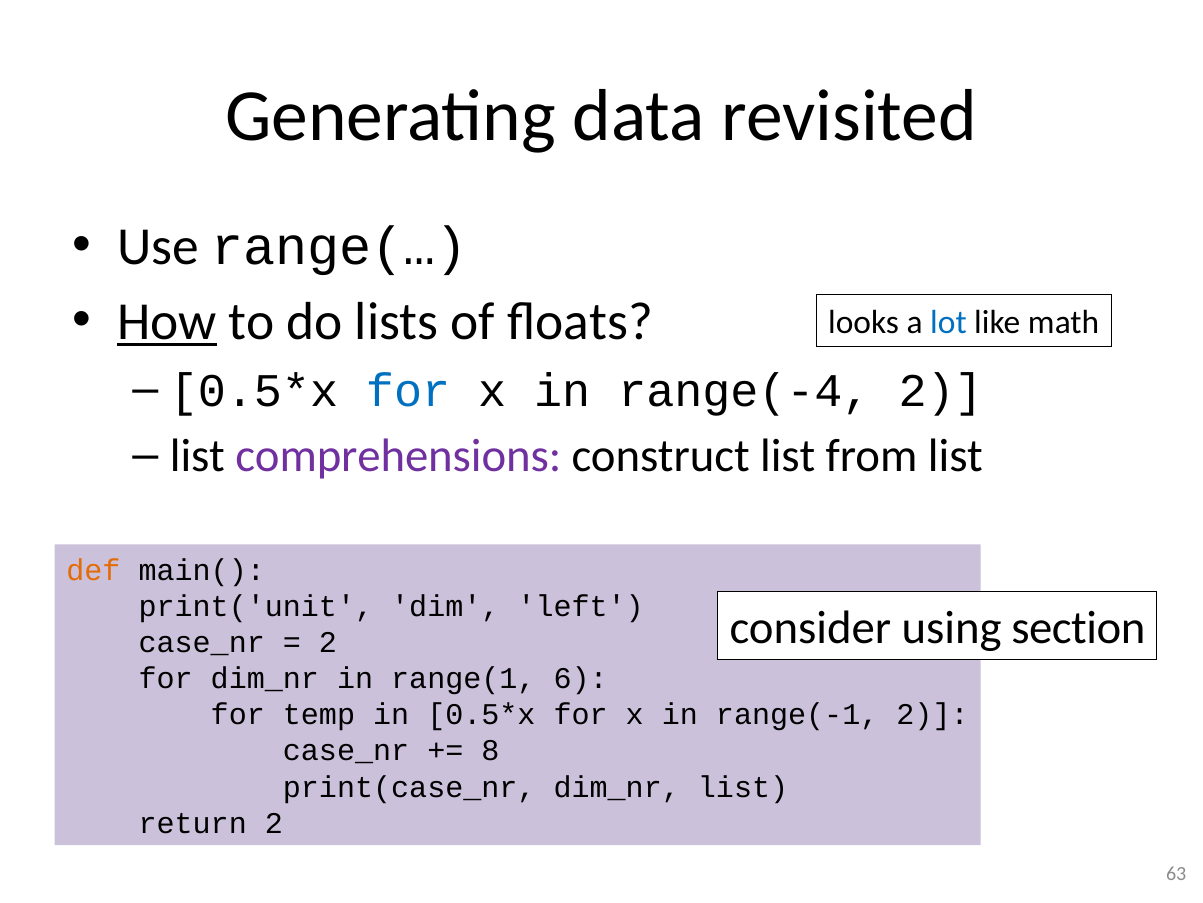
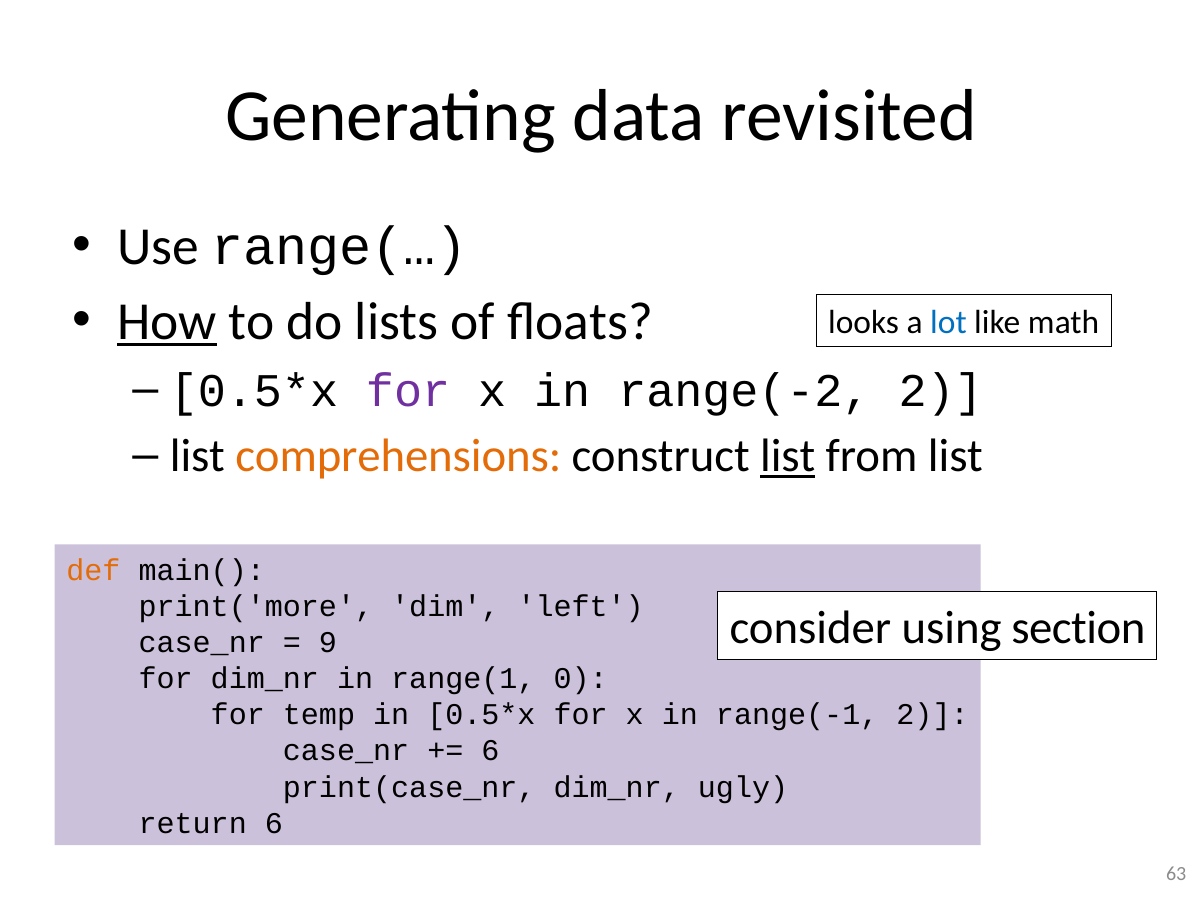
for at (408, 391) colour: blue -> purple
range(-4: range(-4 -> range(-2
comprehensions colour: purple -> orange
list at (788, 456) underline: none -> present
print('unit: print('unit -> print('more
2 at (328, 642): 2 -> 9
6: 6 -> 0
8 at (490, 750): 8 -> 6
dim_nr list: list -> ugly
return 2: 2 -> 6
